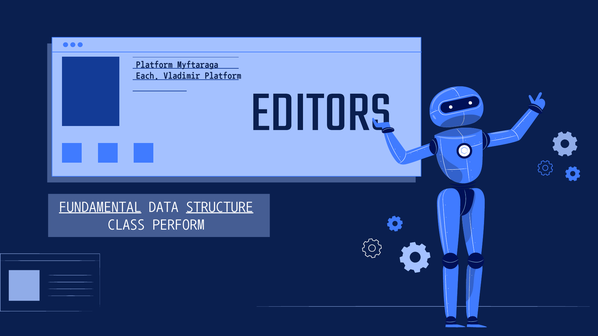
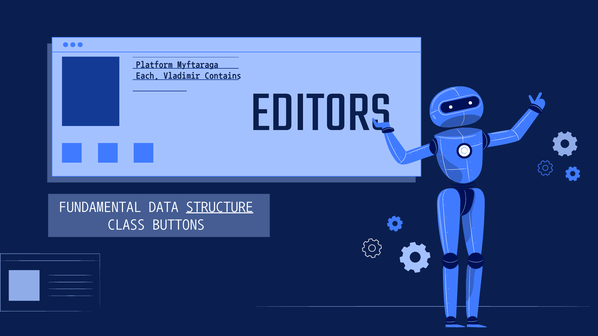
Vladimir Platform: Platform -> Contains
FUNDAMENTAL underline: present -> none
PERFORM: PERFORM -> BUTTONS
